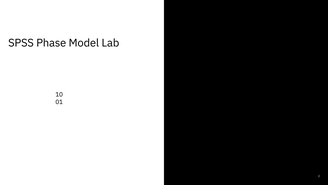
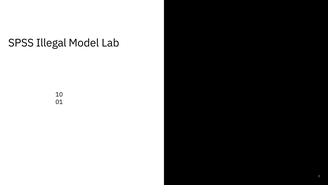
Phase: Phase -> Illegal
